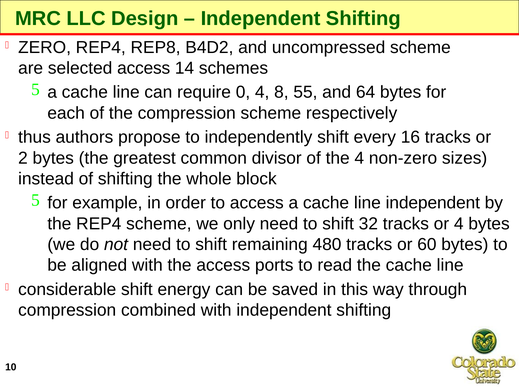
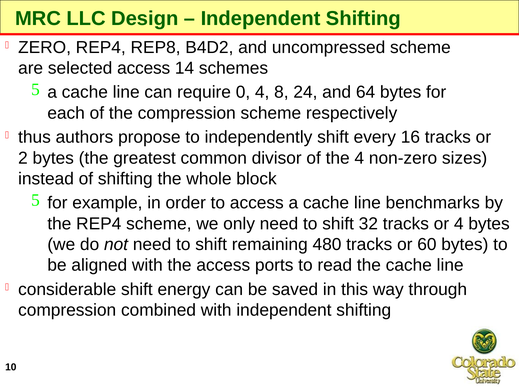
55: 55 -> 24
line independent: independent -> benchmarks
